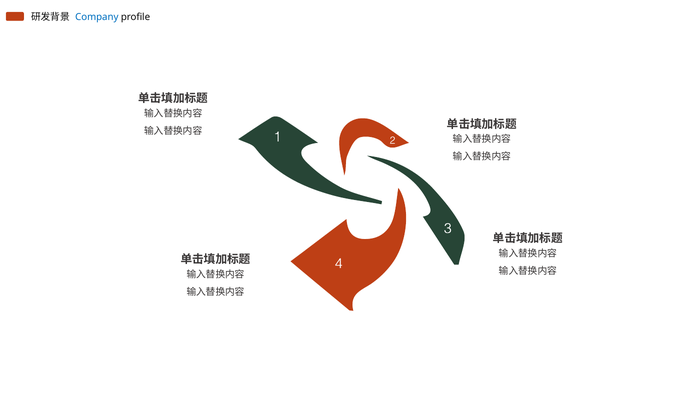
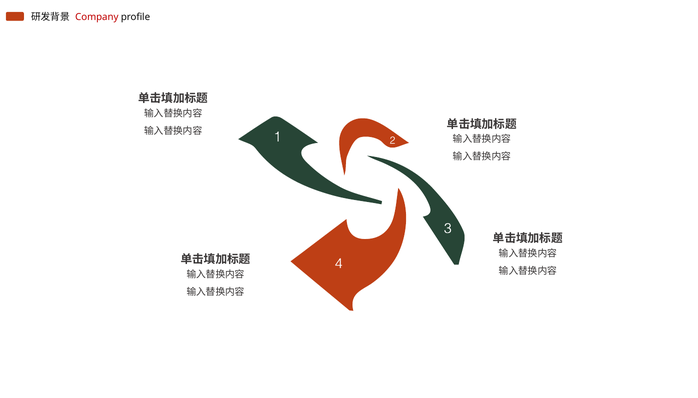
Company colour: blue -> red
